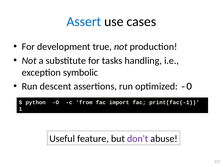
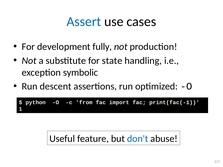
true: true -> fully
tasks: tasks -> state
don't colour: purple -> blue
